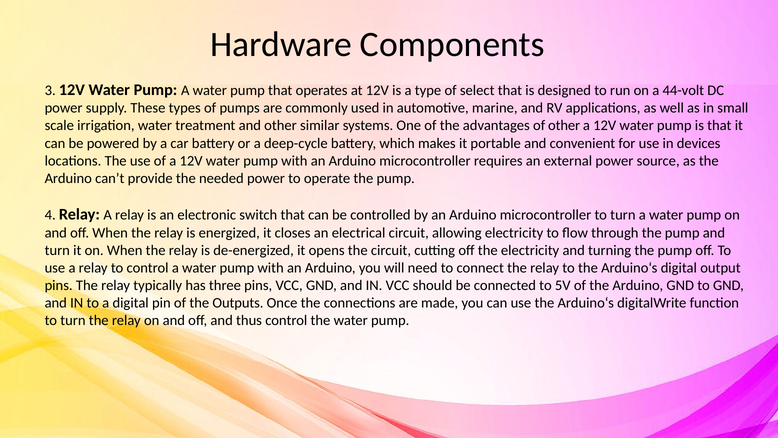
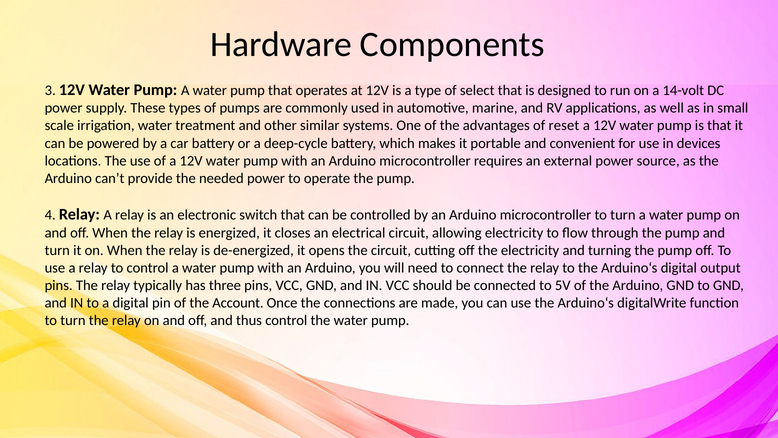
44-volt: 44-volt -> 14-volt
of other: other -> reset
Outputs: Outputs -> Account
